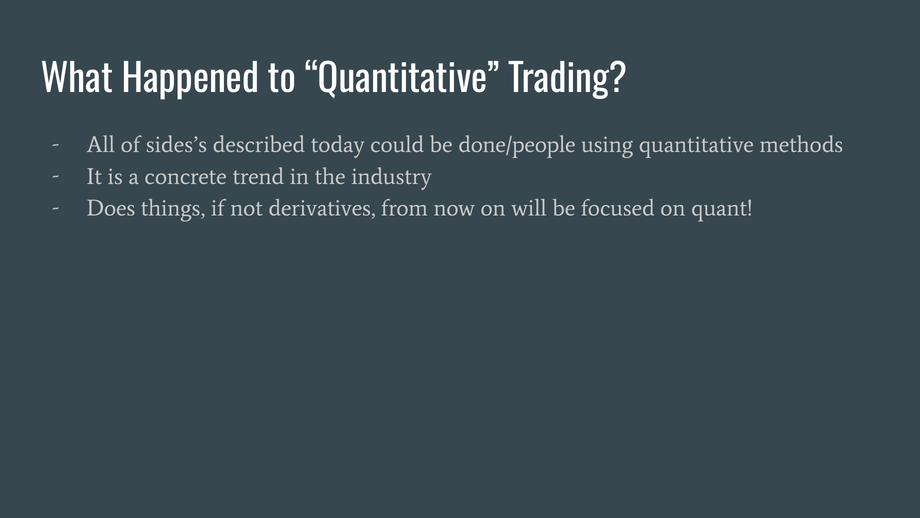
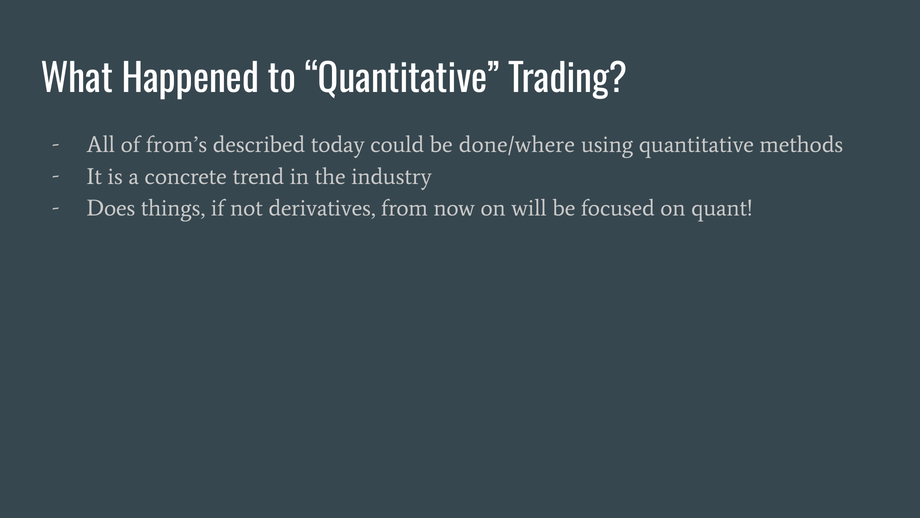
sides’s: sides’s -> from’s
done/people: done/people -> done/where
